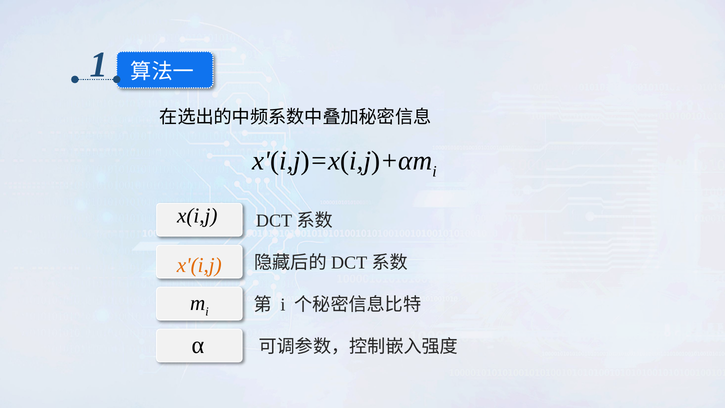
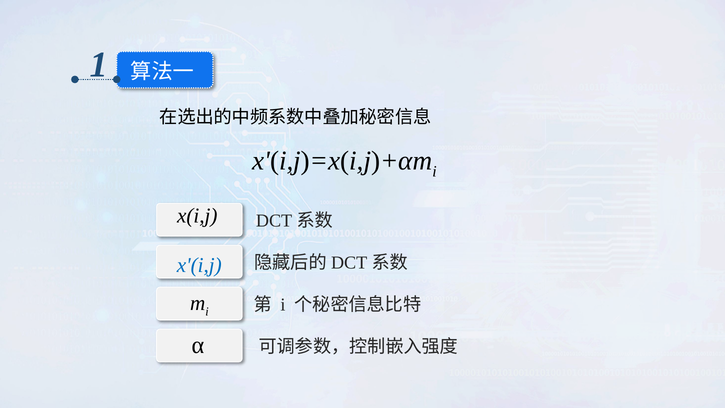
x'(i,j colour: orange -> blue
